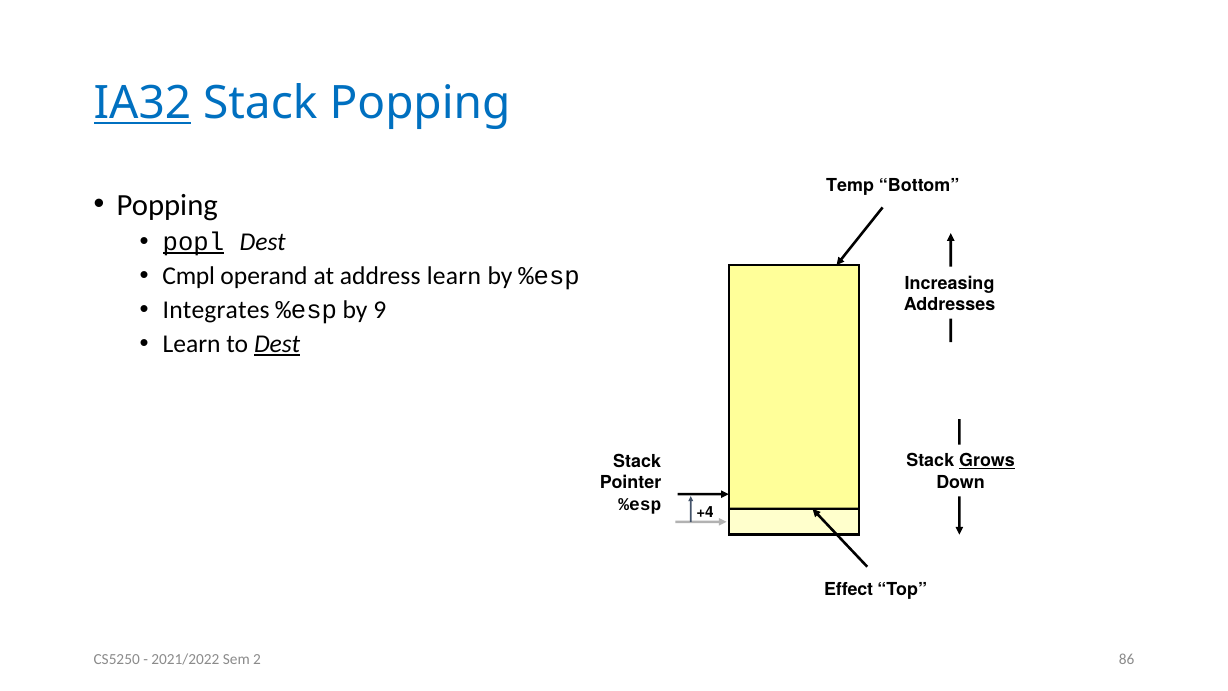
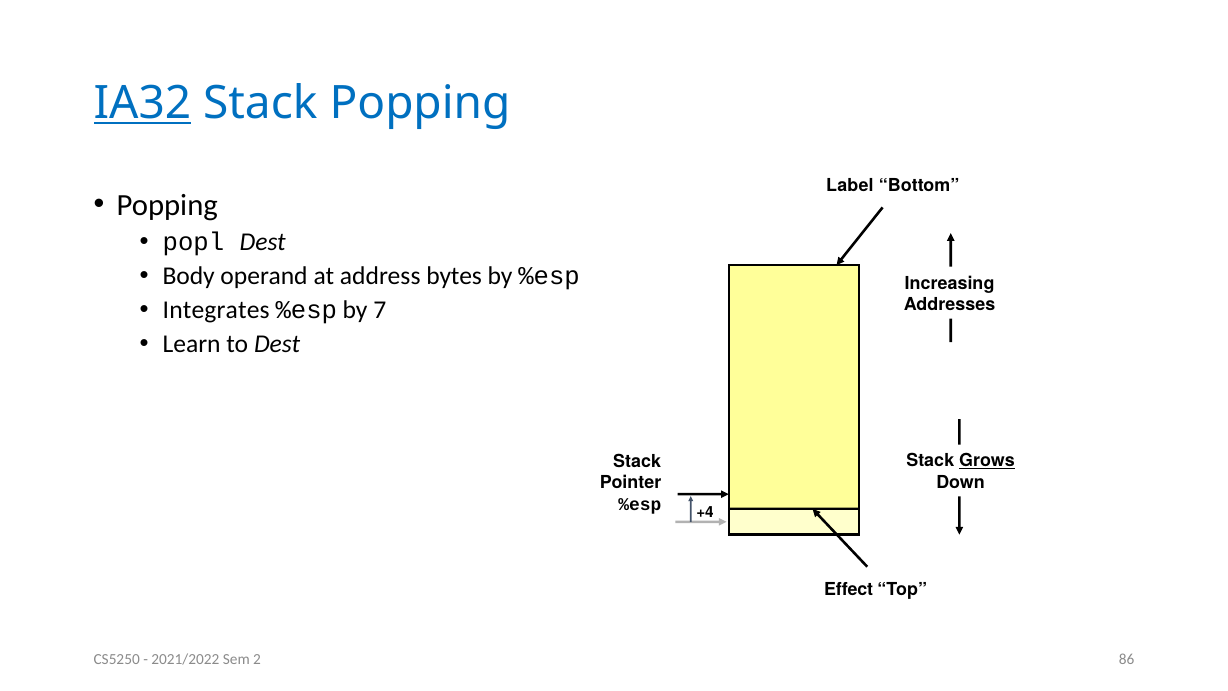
Temp: Temp -> Label
popl underline: present -> none
Cmpl: Cmpl -> Body
address learn: learn -> bytes
9: 9 -> 7
Dest at (277, 344) underline: present -> none
